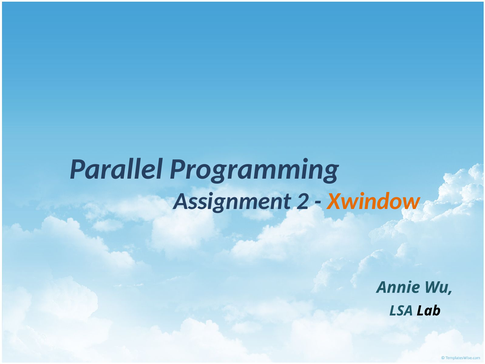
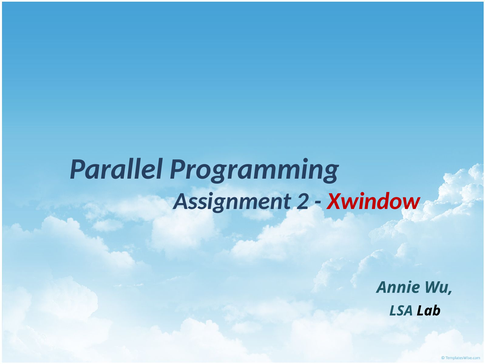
Xwindow colour: orange -> red
